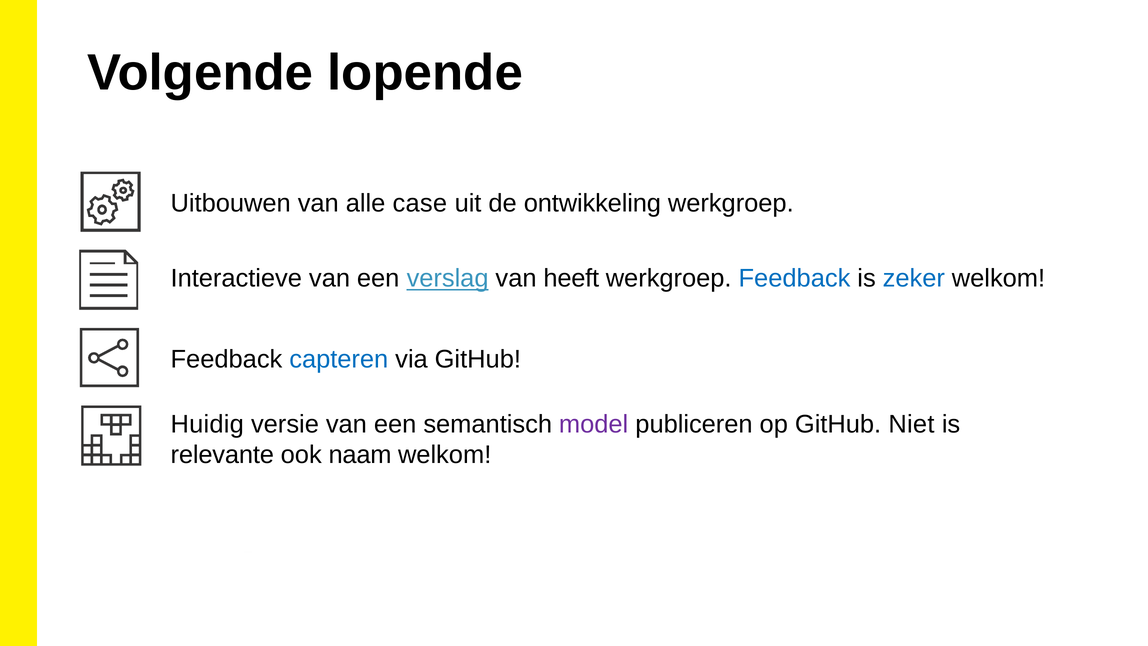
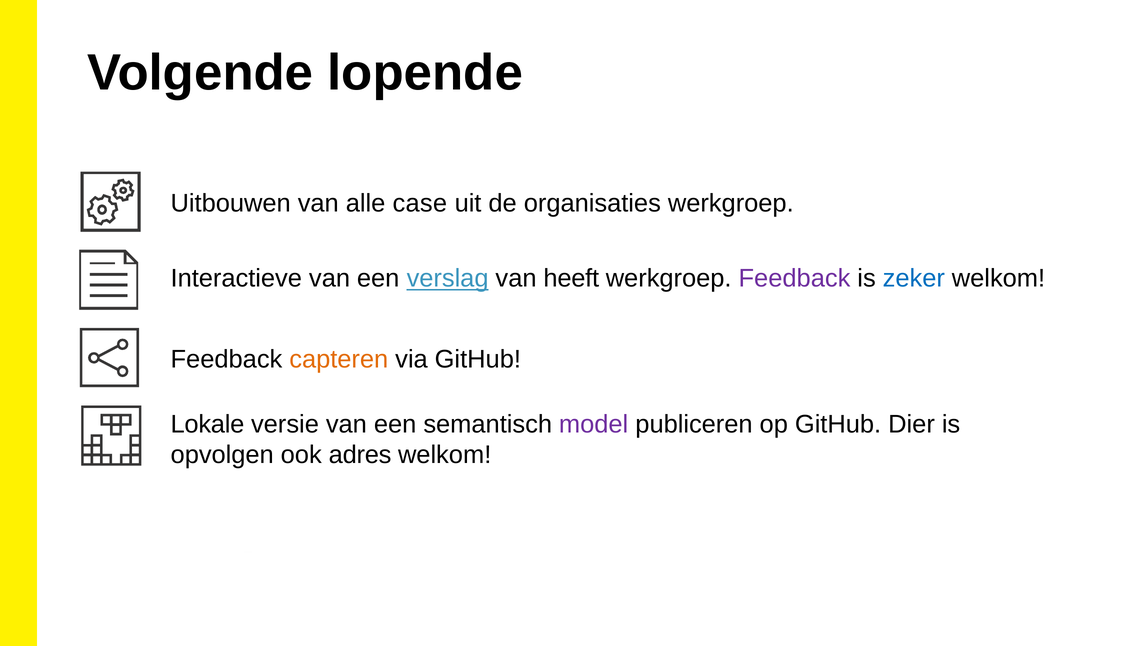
ontwikkeling: ontwikkeling -> organisaties
Feedback at (794, 278) colour: blue -> purple
capteren colour: blue -> orange
Huidig: Huidig -> Lokale
Niet: Niet -> Dier
relevante: relevante -> opvolgen
naam: naam -> adres
